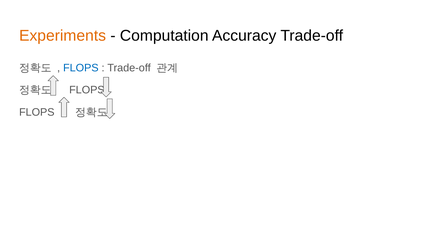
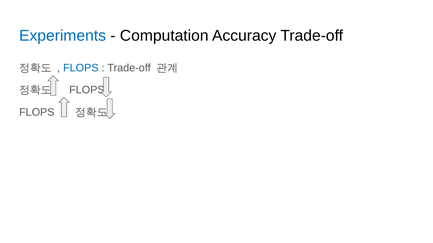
Experiments colour: orange -> blue
